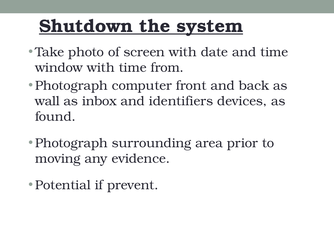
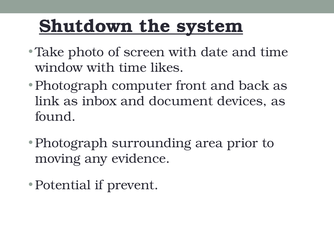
from: from -> likes
wall: wall -> link
identifiers: identifiers -> document
